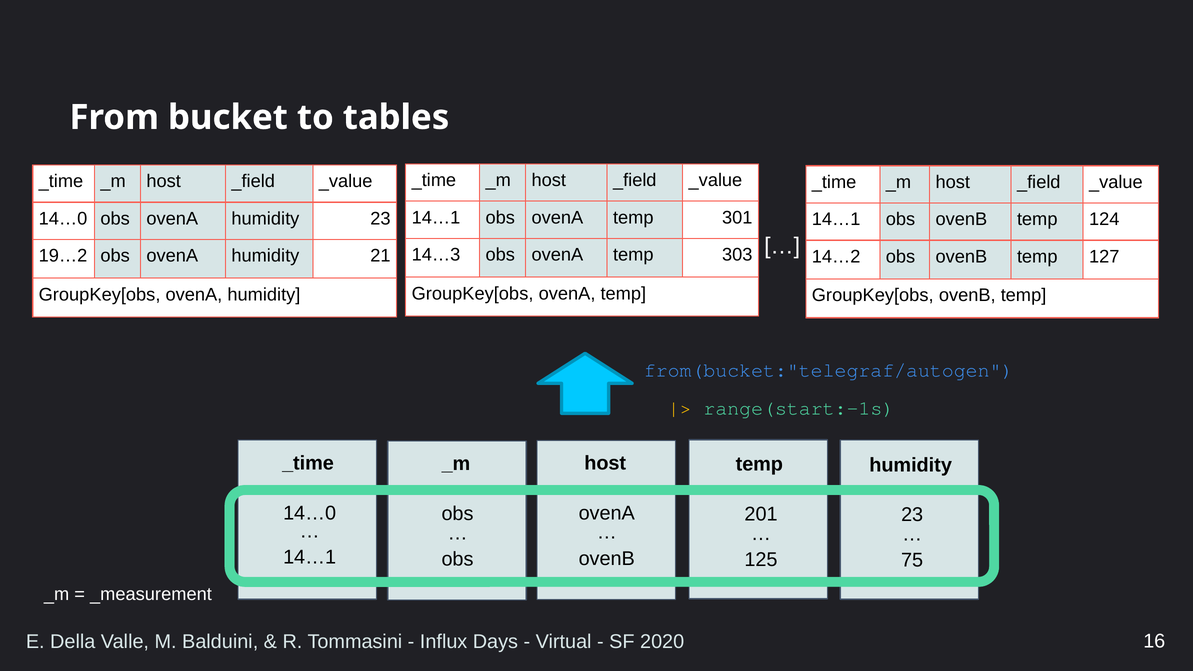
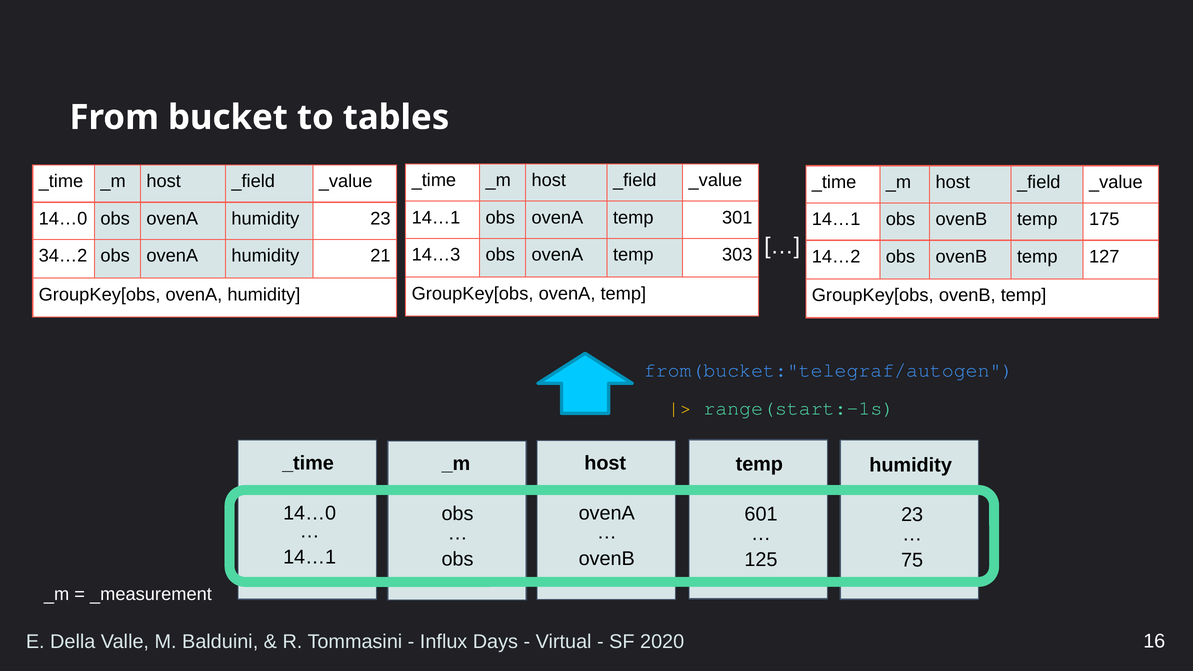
124: 124 -> 175
19…2: 19…2 -> 34…2
201: 201 -> 601
